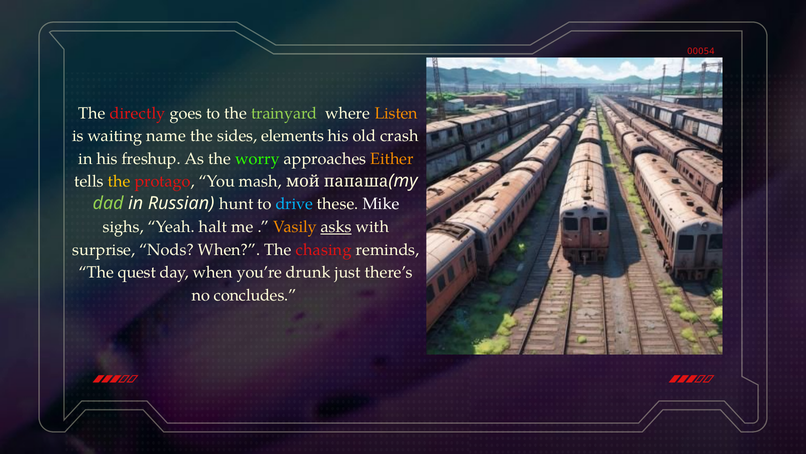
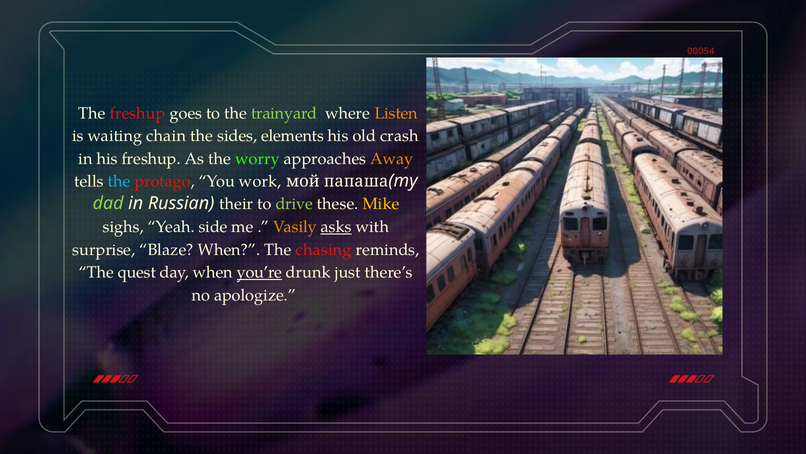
The directly: directly -> freshup
name: name -> chain
Either: Either -> Away
the at (119, 181) colour: yellow -> light blue
mash: mash -> work
hunt: hunt -> their
drive colour: light blue -> light green
Mike colour: white -> yellow
halt: halt -> side
Nods: Nods -> Blaze
you’re underline: none -> present
concludes: concludes -> apologize
